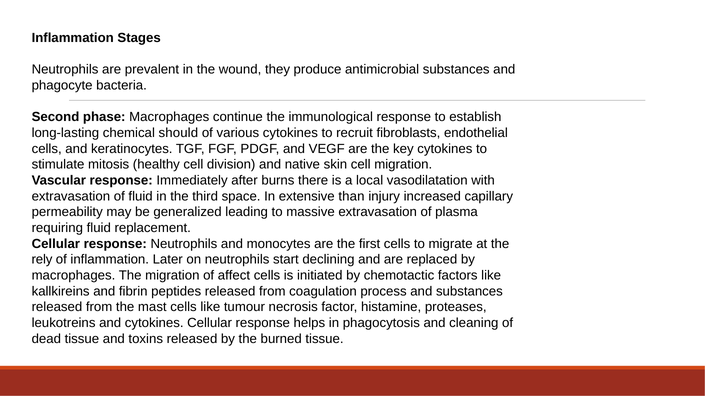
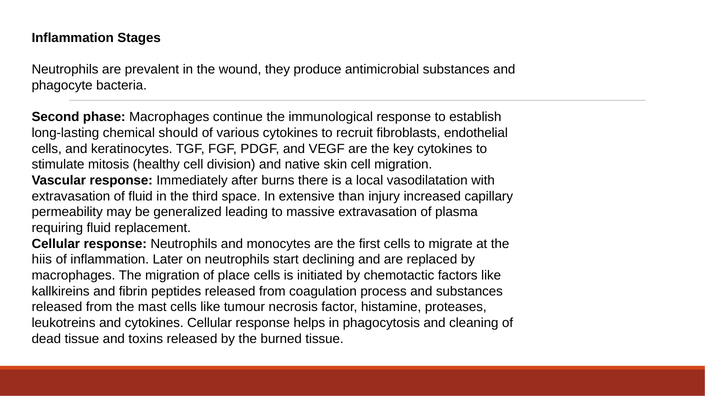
rely: rely -> hiis
affect: affect -> place
